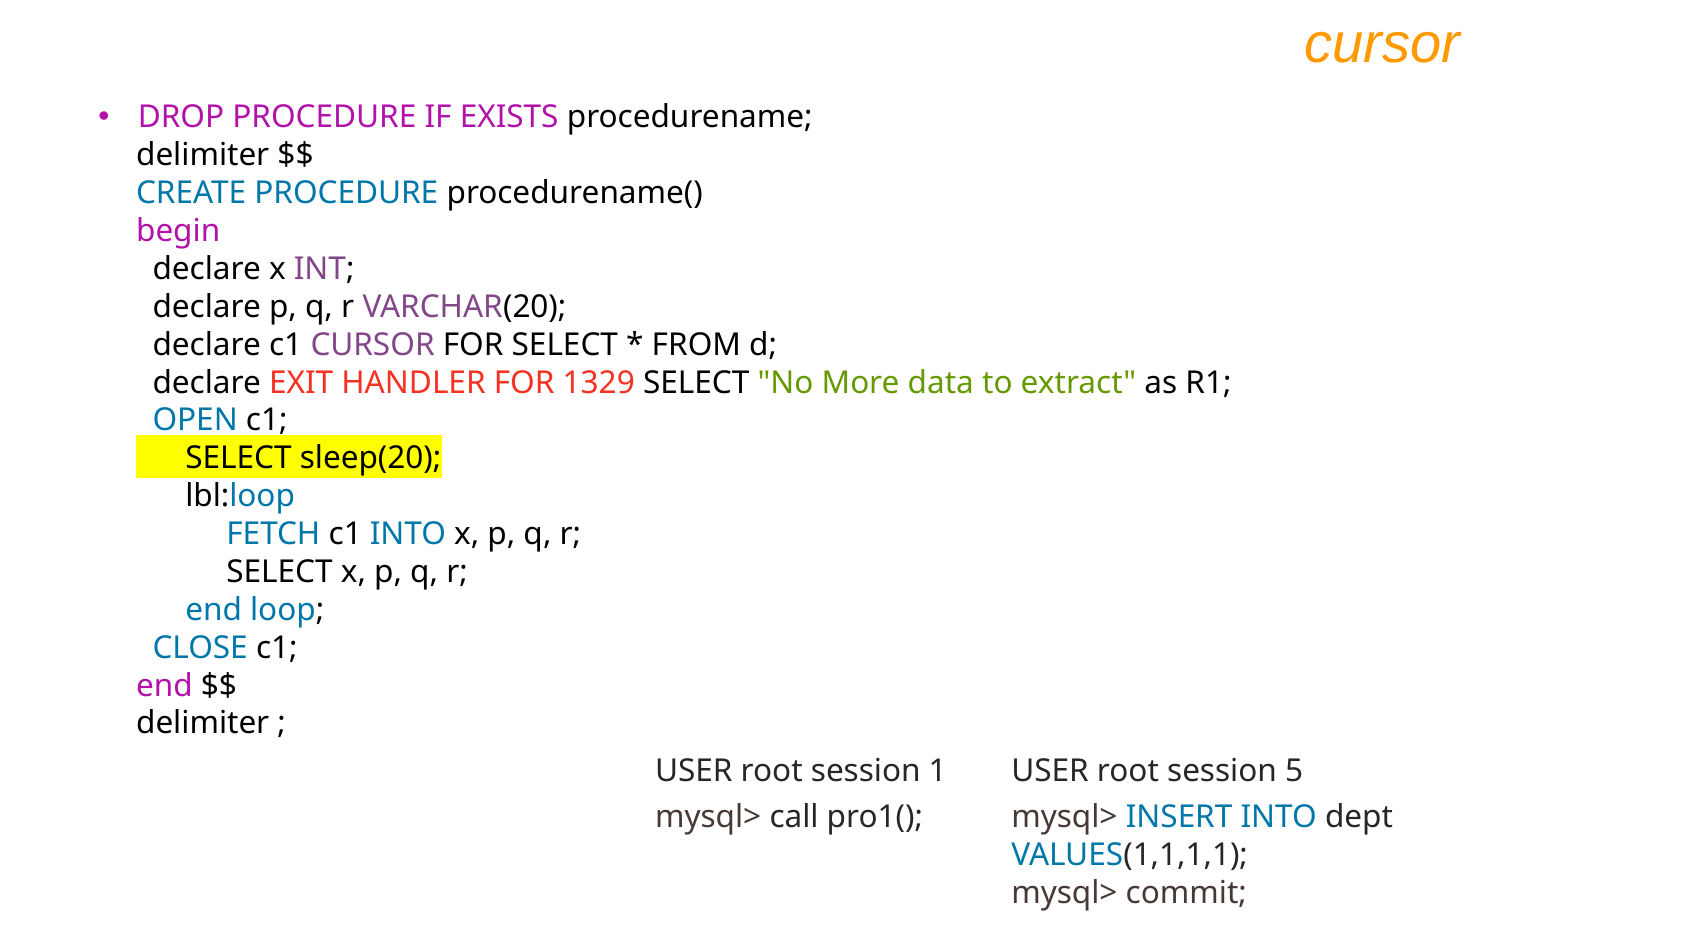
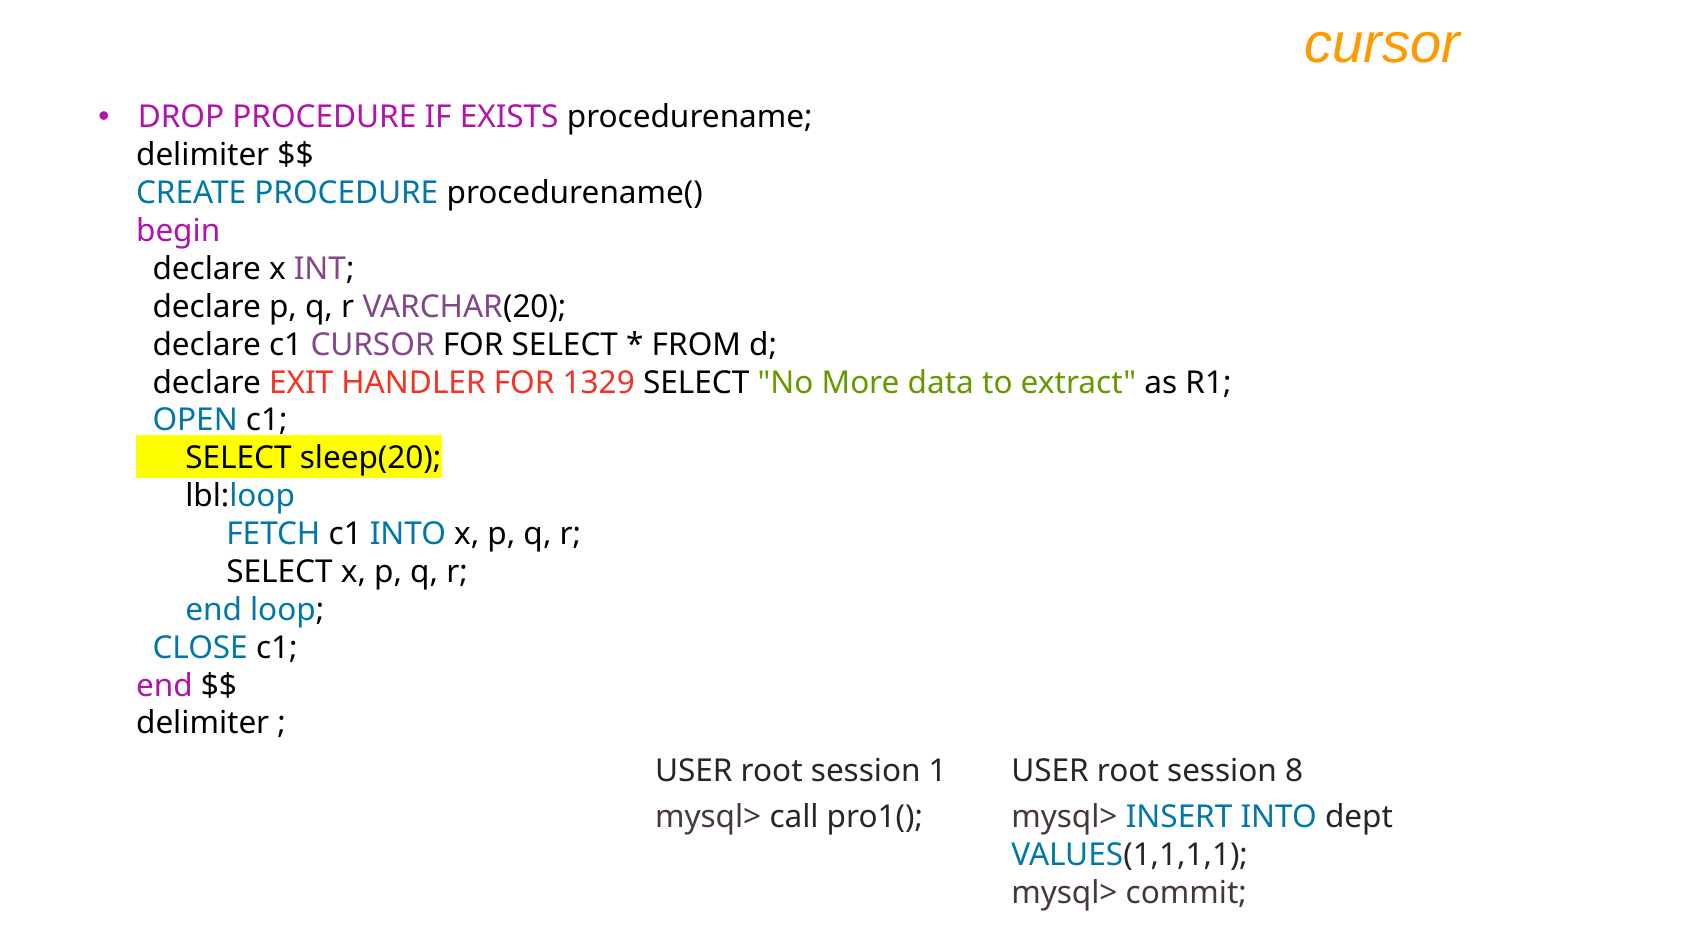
5: 5 -> 8
